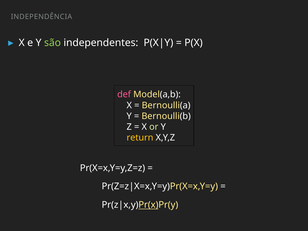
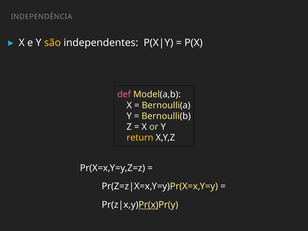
são colour: light green -> yellow
